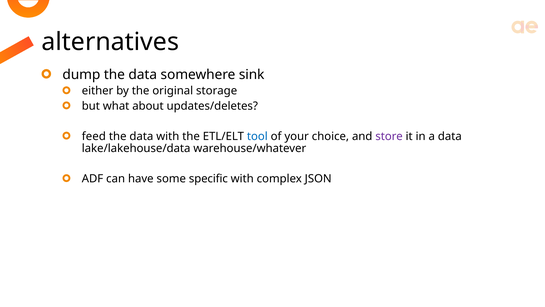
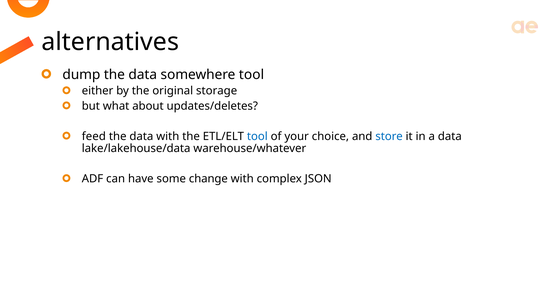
somewhere sink: sink -> tool
store colour: purple -> blue
specific: specific -> change
